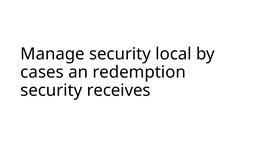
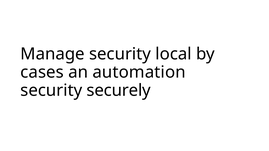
redemption: redemption -> automation
receives: receives -> securely
